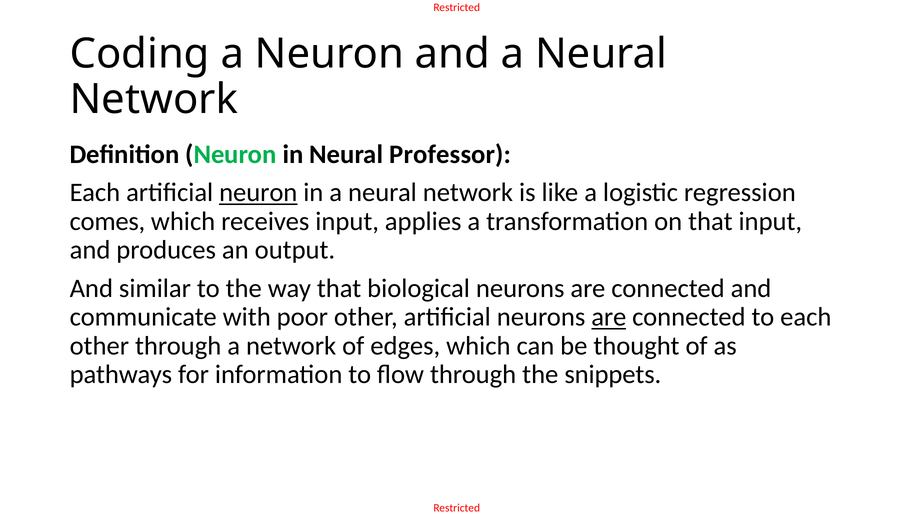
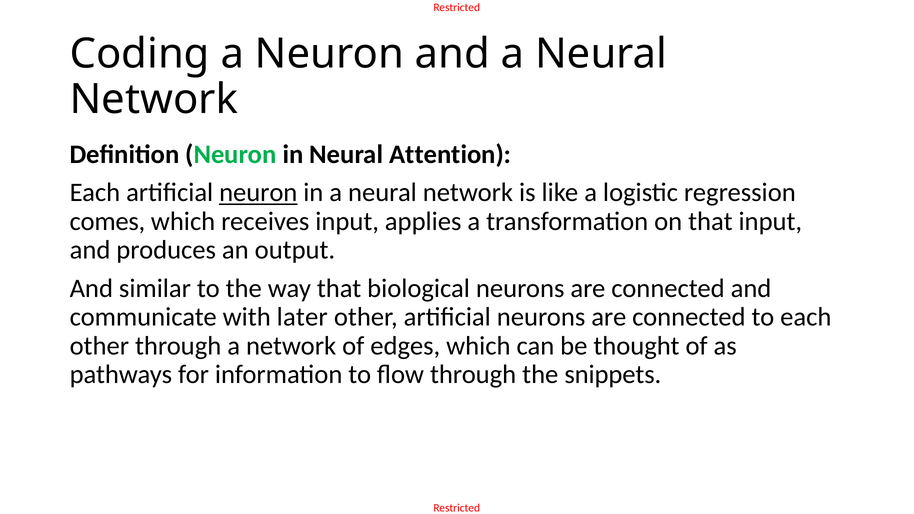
Professor: Professor -> Attention
poor: poor -> later
are at (609, 317) underline: present -> none
